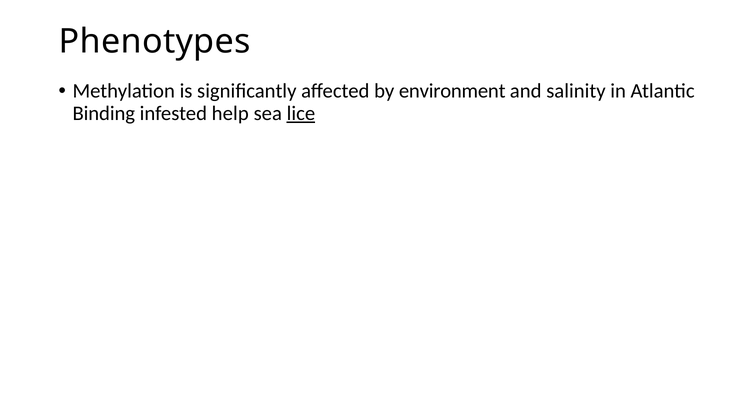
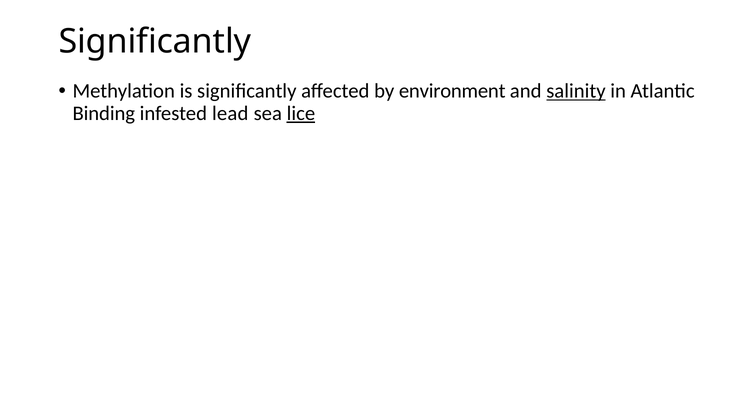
Phenotypes at (155, 41): Phenotypes -> Significantly
salinity underline: none -> present
help: help -> lead
